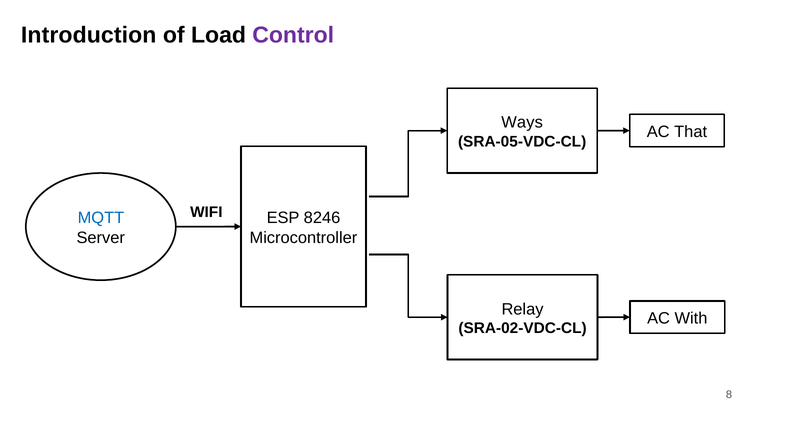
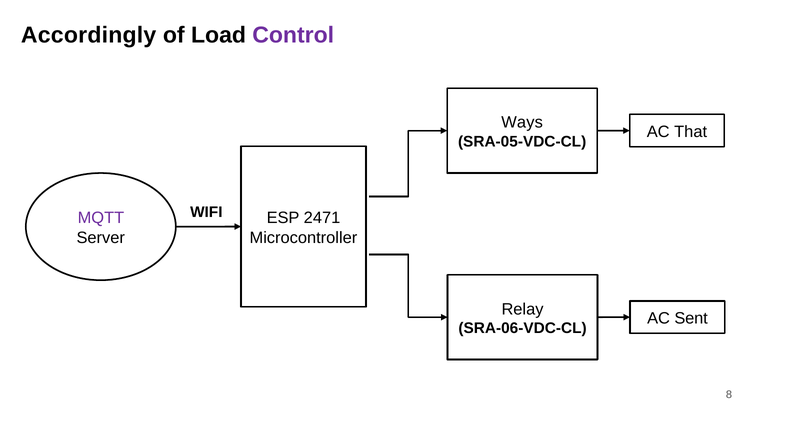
Introduction: Introduction -> Accordingly
8246: 8246 -> 2471
MQTT colour: blue -> purple
With: With -> Sent
SRA-02-VDC-CL: SRA-02-VDC-CL -> SRA-06-VDC-CL
